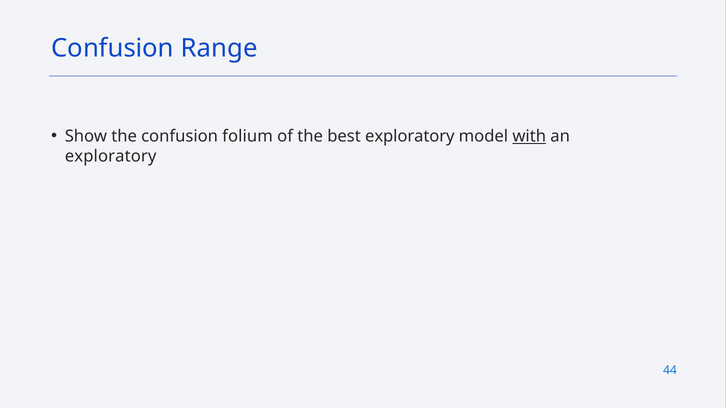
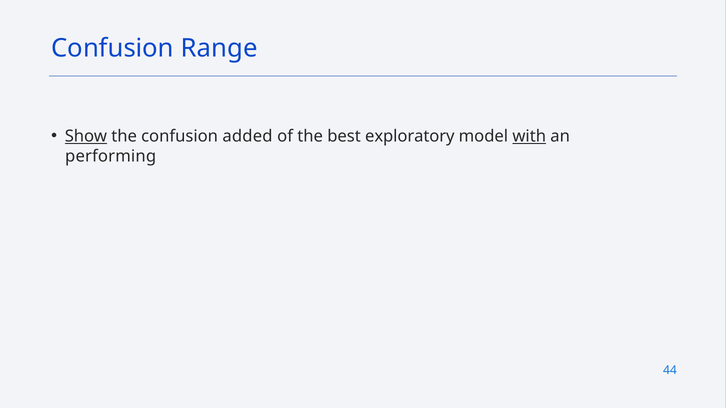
Show underline: none -> present
folium: folium -> added
exploratory at (111, 156): exploratory -> performing
